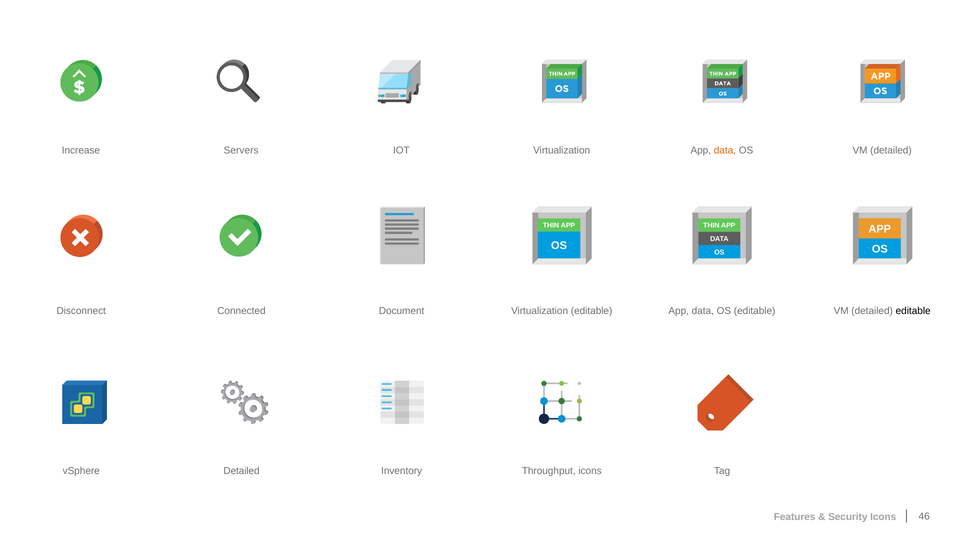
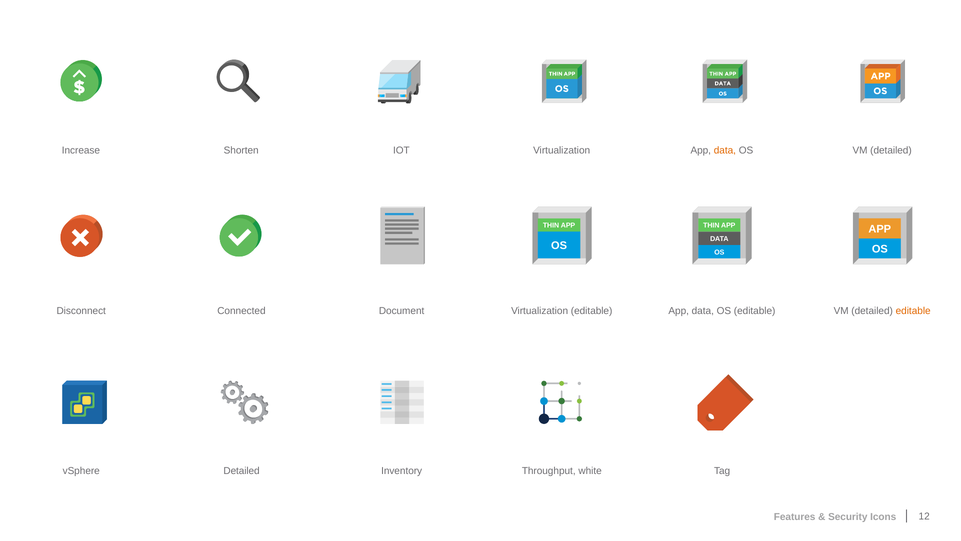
Servers: Servers -> Shorten
editable at (913, 311) colour: black -> orange
Throughput icons: icons -> white
46: 46 -> 12
